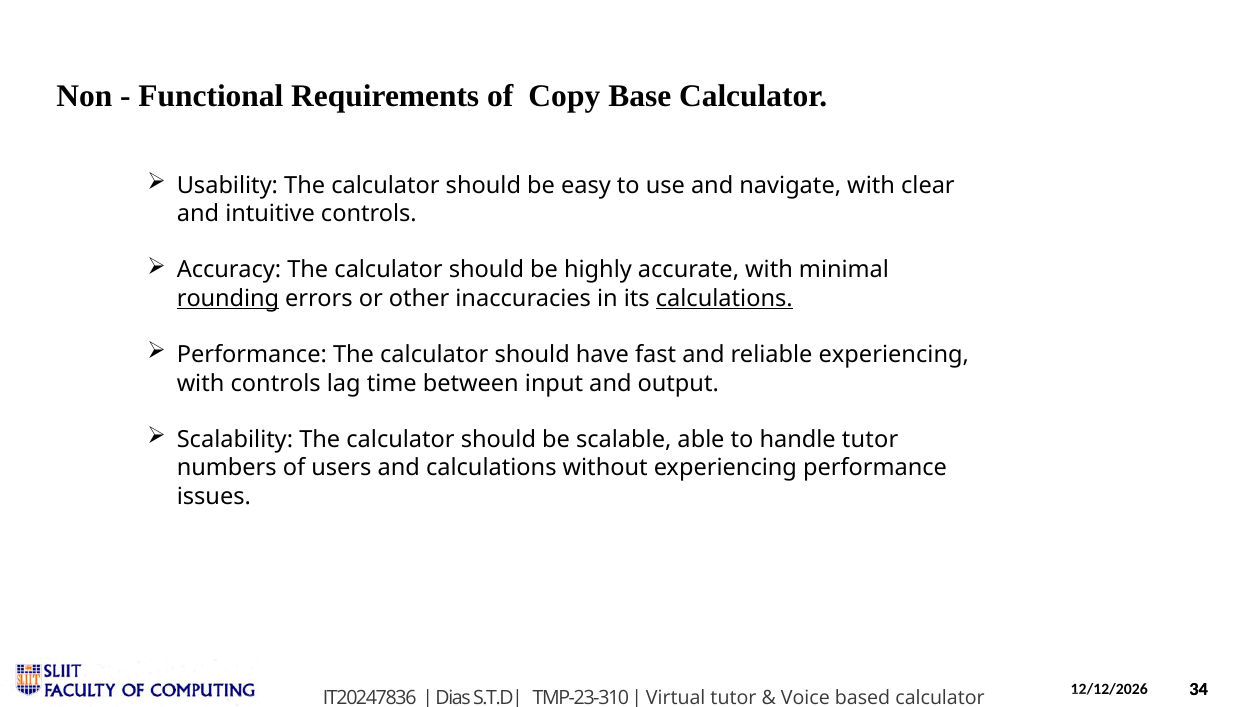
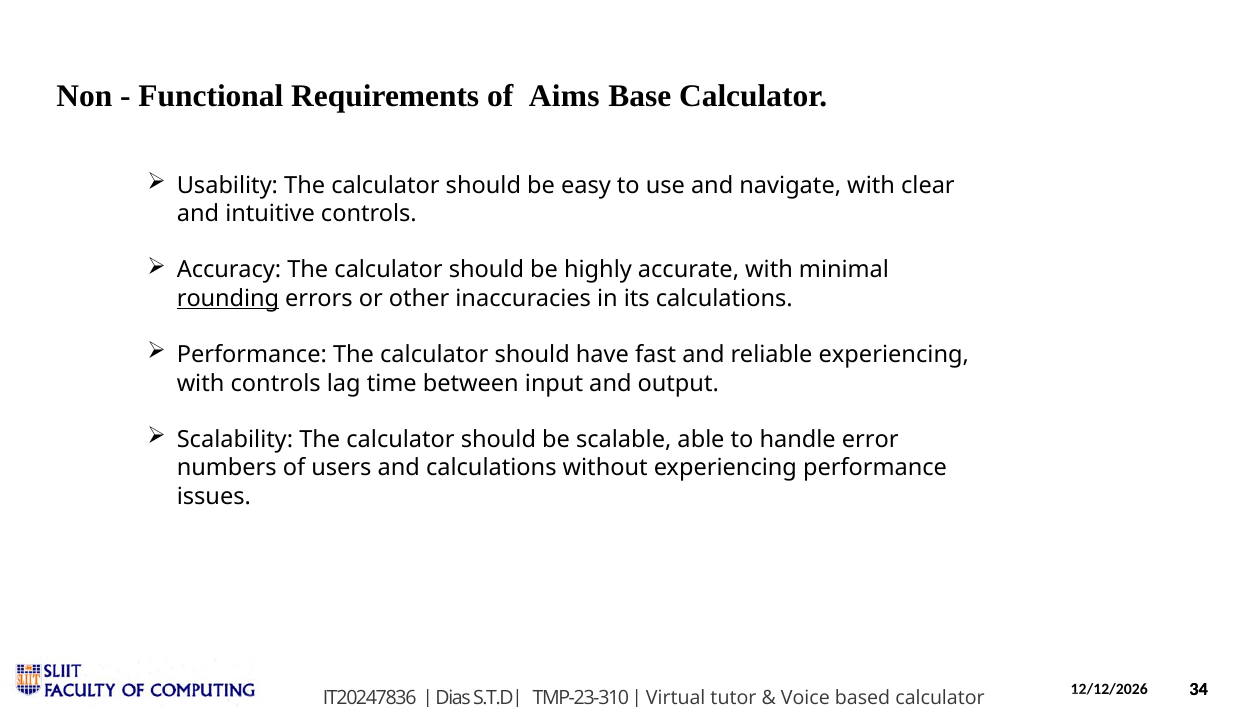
Copy: Copy -> Aims
calculations at (724, 299) underline: present -> none
handle tutor: tutor -> error
